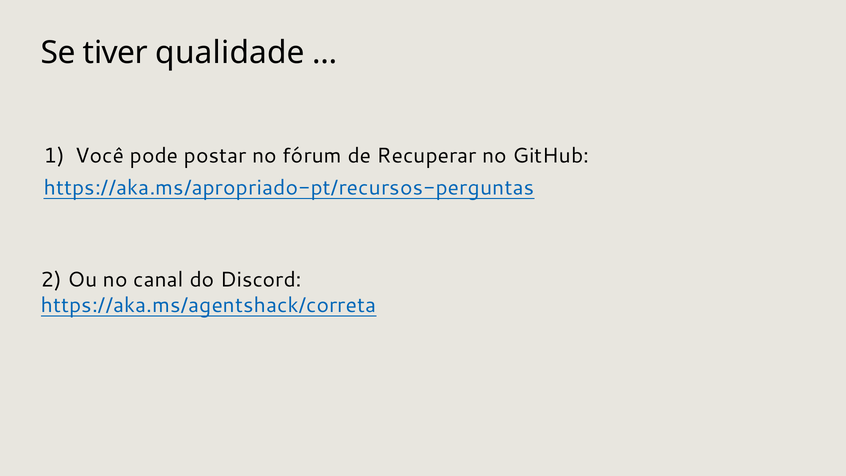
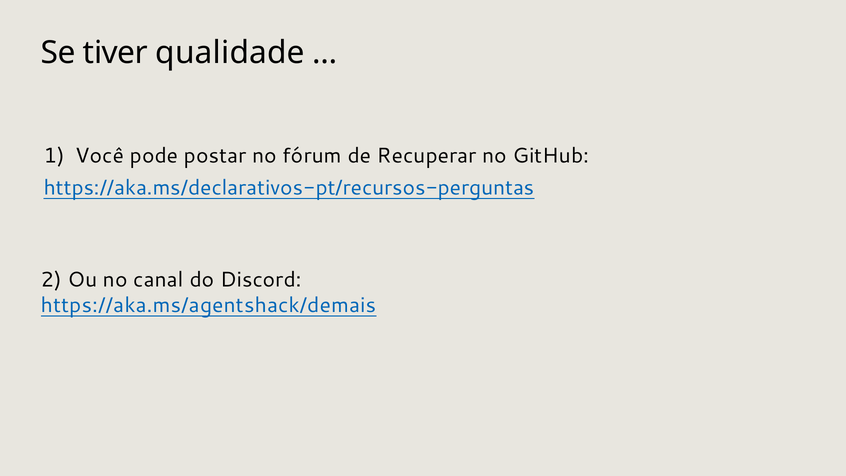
https://aka.ms/apropriado-pt/recursos-perguntas: https://aka.ms/apropriado-pt/recursos-perguntas -> https://aka.ms/declarativos-pt/recursos-perguntas
https://aka.ms/agentshack/correta: https://aka.ms/agentshack/correta -> https://aka.ms/agentshack/demais
